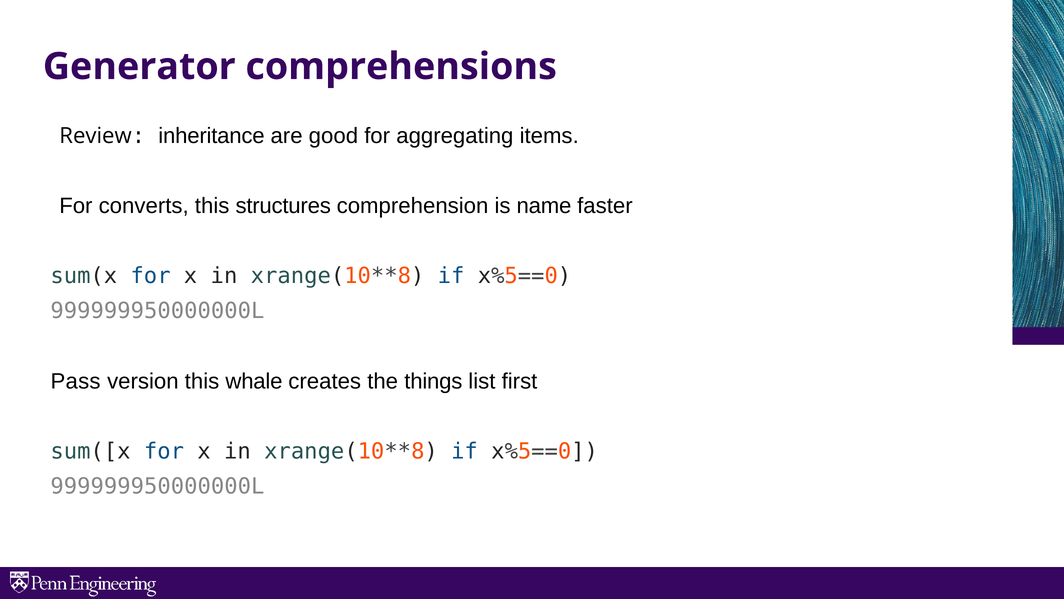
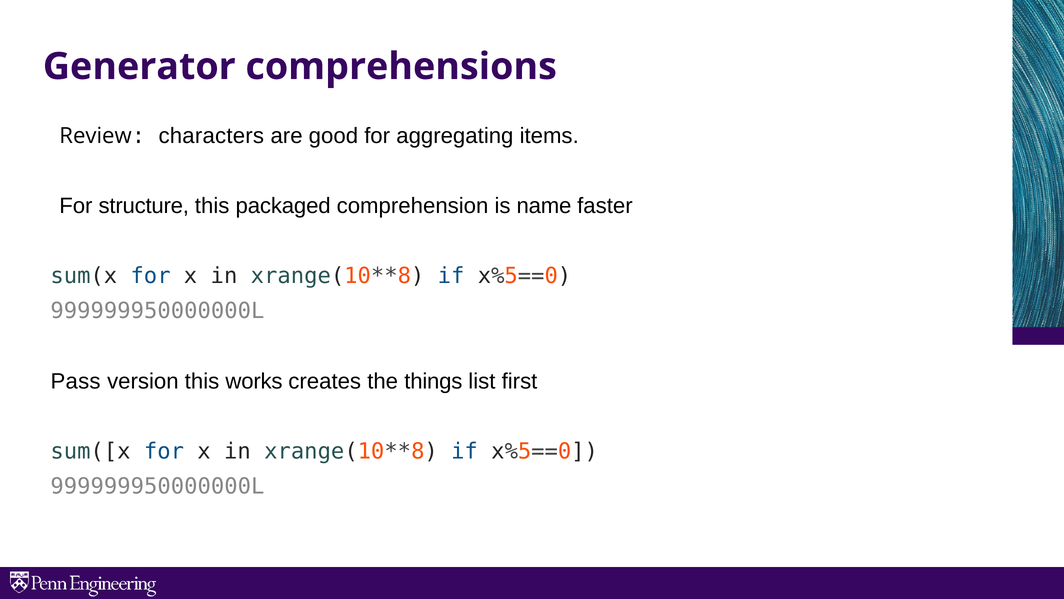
inheritance: inheritance -> characters
converts: converts -> structure
structures: structures -> packaged
whale: whale -> works
